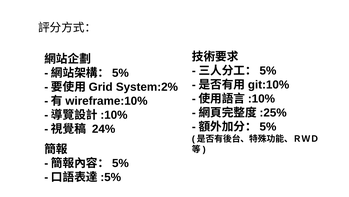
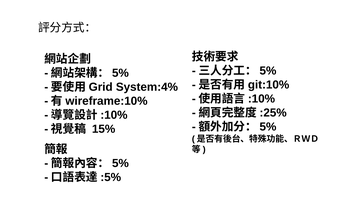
System:2%: System:2% -> System:4%
24%: 24% -> 15%
